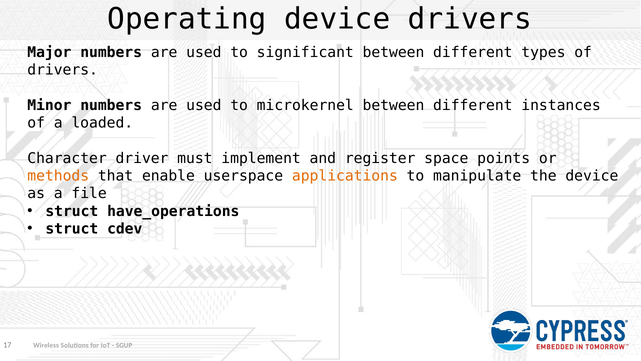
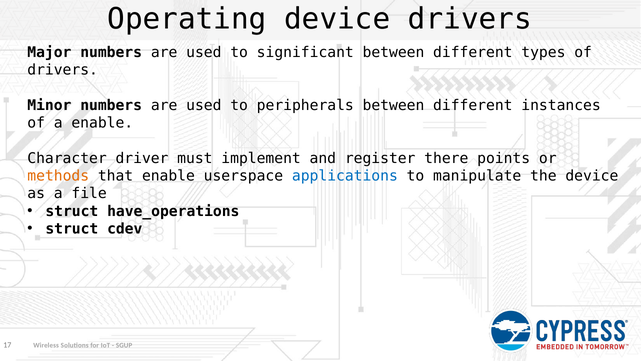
microkernel: microkernel -> peripherals
a loaded: loaded -> enable
space: space -> there
applications colour: orange -> blue
